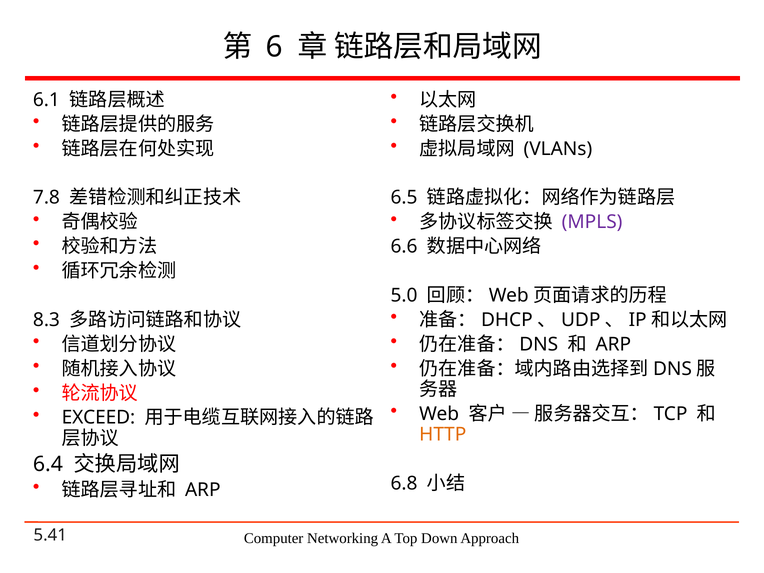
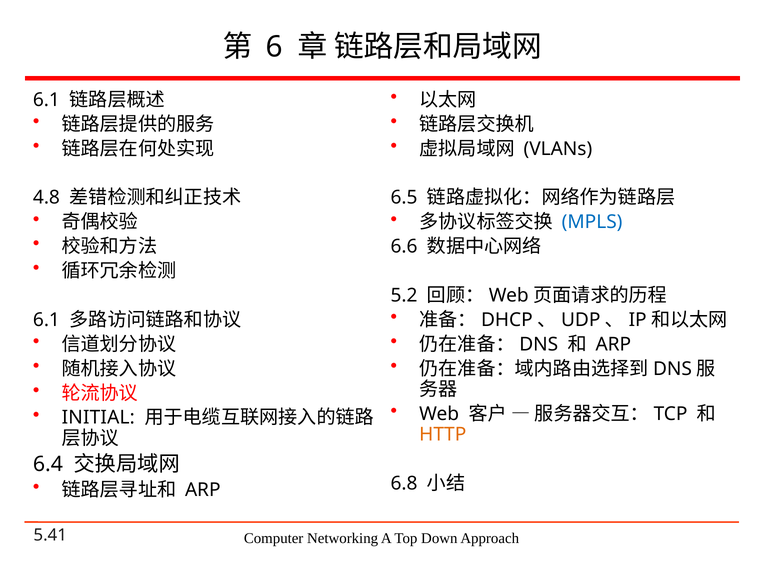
7.8: 7.8 -> 4.8
MPLS colour: purple -> blue
5.0: 5.0 -> 5.2
8.3 at (46, 320): 8.3 -> 6.1
EXCEED: EXCEED -> INITIAL
